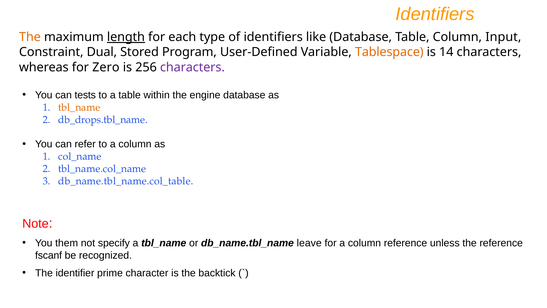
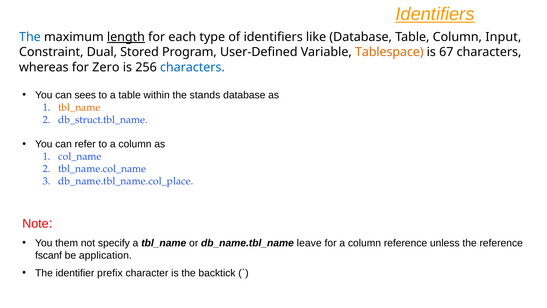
Identifiers at (435, 14) underline: none -> present
The at (30, 37) colour: orange -> blue
14: 14 -> 67
characters at (192, 67) colour: purple -> blue
tests: tests -> sees
engine: engine -> stands
db_drops.tbl_name: db_drops.tbl_name -> db_struct.tbl_name
db_name.tbl_name.col_table: db_name.tbl_name.col_table -> db_name.tbl_name.col_place
recognized: recognized -> application
prime: prime -> prefix
